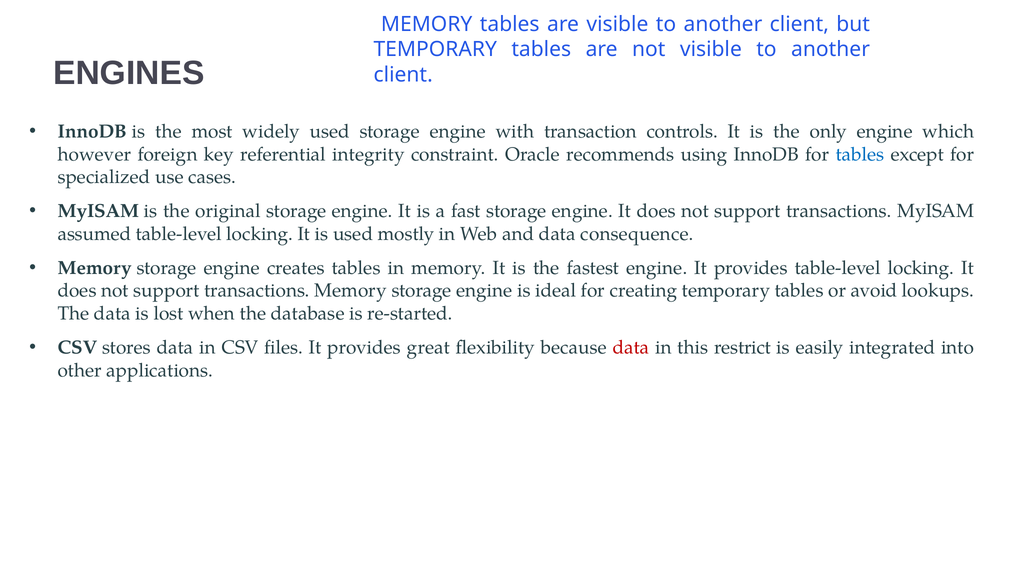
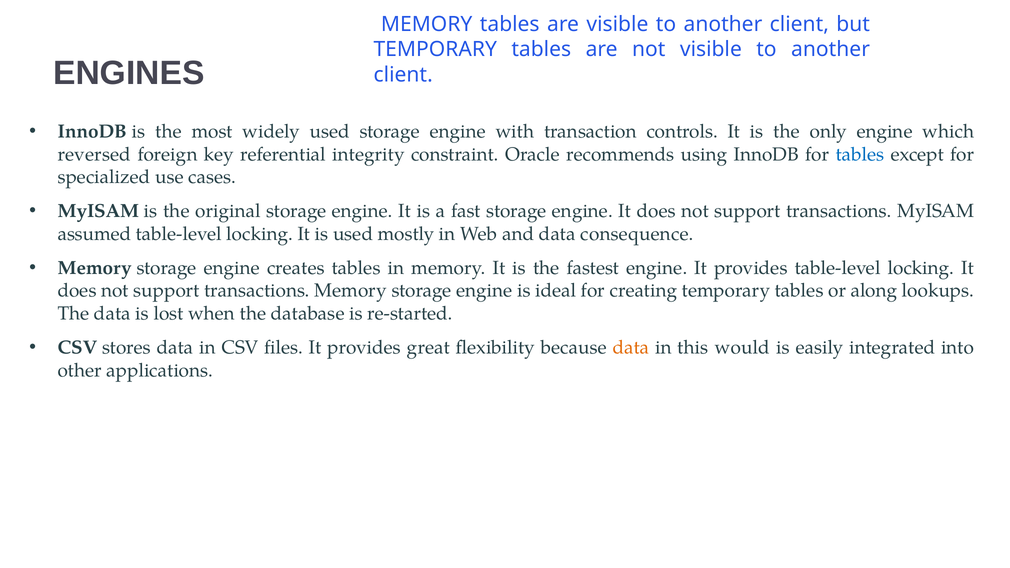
however: however -> reversed
avoid: avoid -> along
data at (631, 348) colour: red -> orange
restrict: restrict -> would
